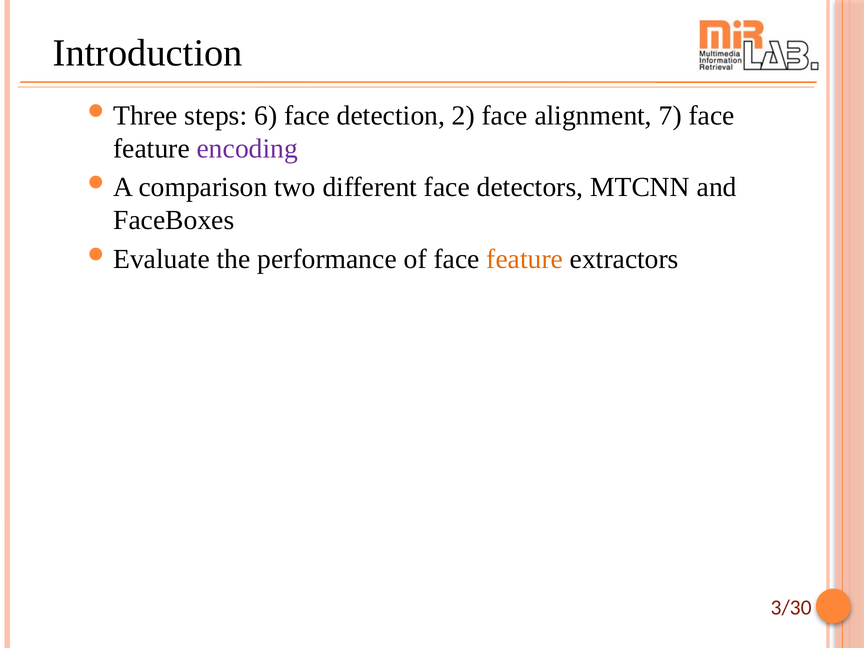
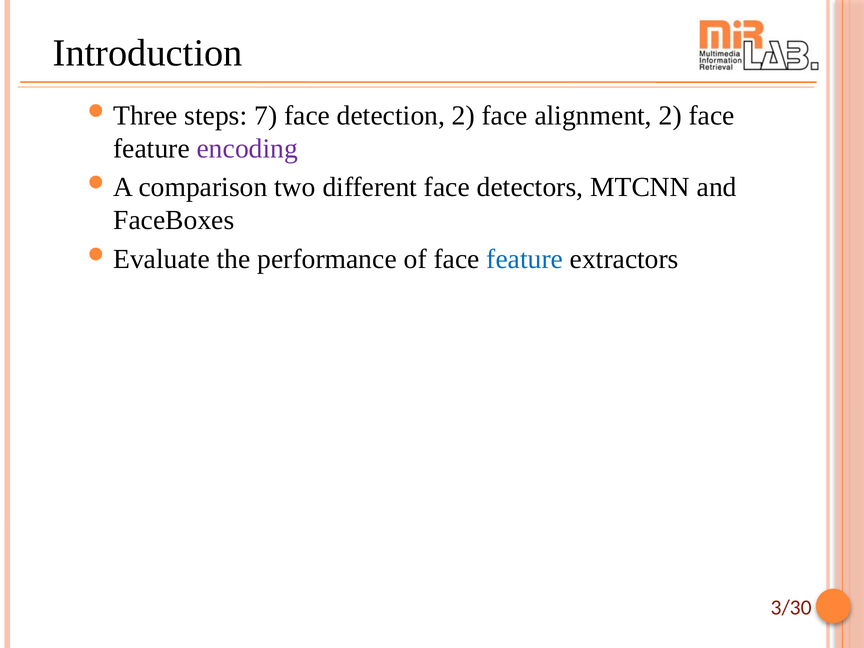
6: 6 -> 7
alignment 7: 7 -> 2
feature at (525, 259) colour: orange -> blue
